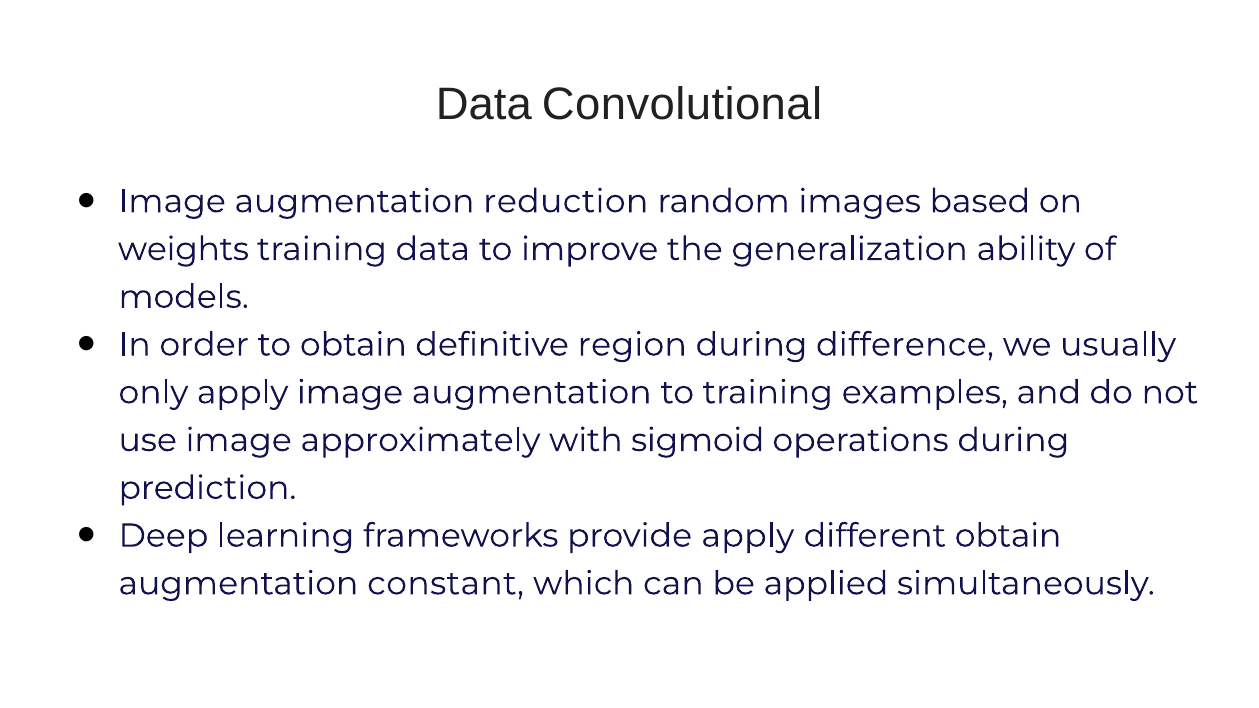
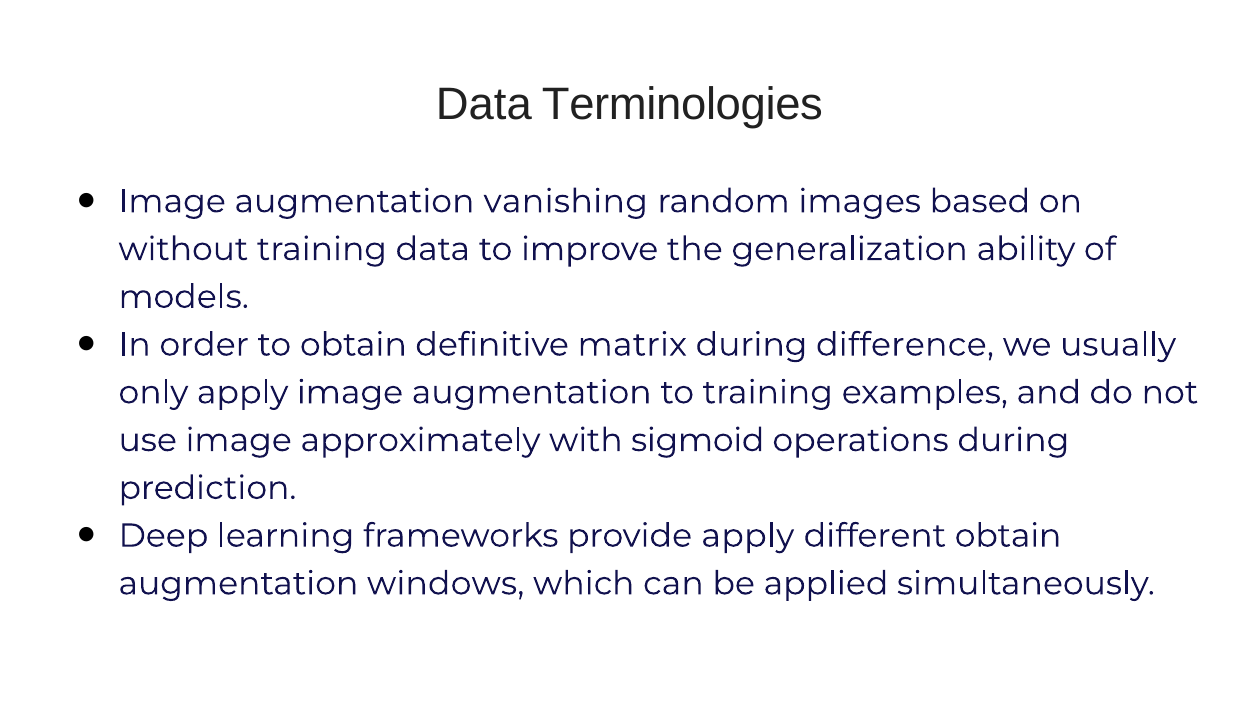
Convolutional: Convolutional -> Terminologies
reduction: reduction -> vanishing
weights: weights -> without
region: region -> matrix
constant: constant -> windows
